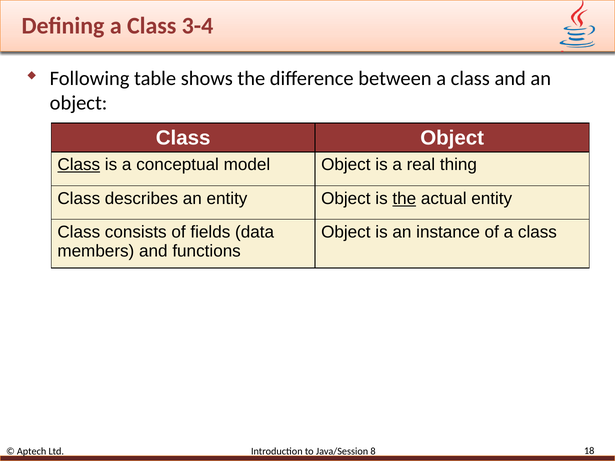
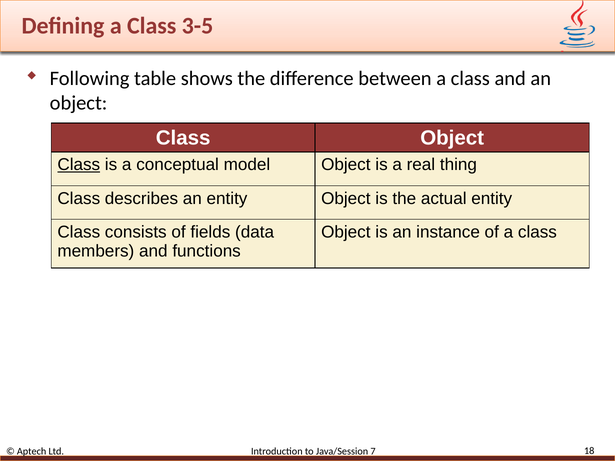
3-4: 3-4 -> 3-5
the at (404, 199) underline: present -> none
8: 8 -> 7
